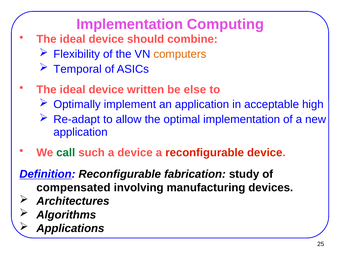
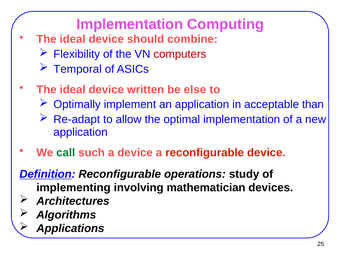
computers colour: orange -> red
high: high -> than
fabrication: fabrication -> operations
compensated: compensated -> implementing
manufacturing: manufacturing -> mathematician
